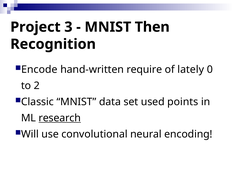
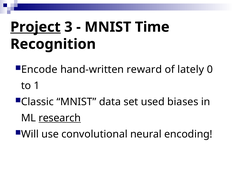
Project underline: none -> present
Then: Then -> Time
require: require -> reward
2: 2 -> 1
points: points -> biases
